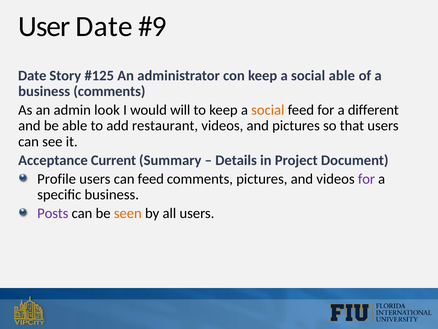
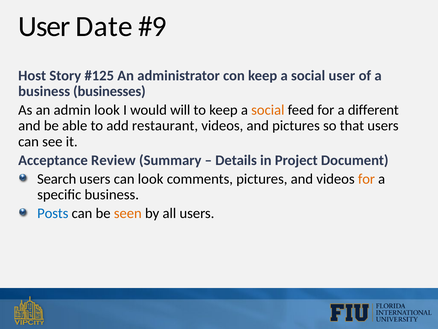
Date at (32, 75): Date -> Host
social able: able -> user
business comments: comments -> businesses
Current: Current -> Review
Profile: Profile -> Search
can feed: feed -> look
for at (366, 179) colour: purple -> orange
Posts colour: purple -> blue
